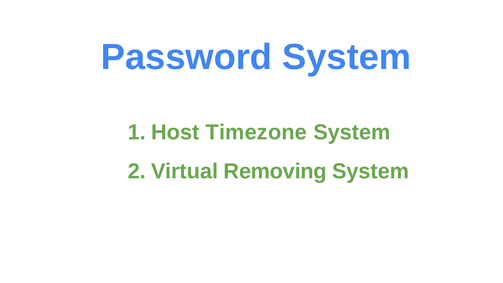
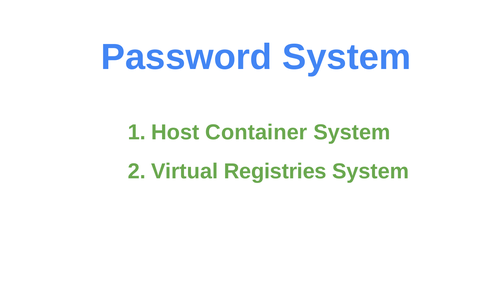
Timezone: Timezone -> Container
Removing: Removing -> Registries
